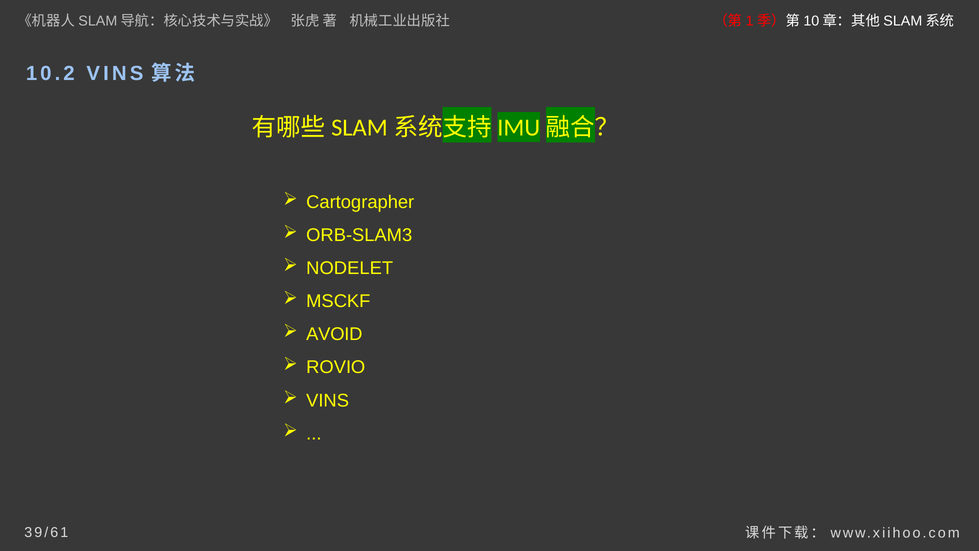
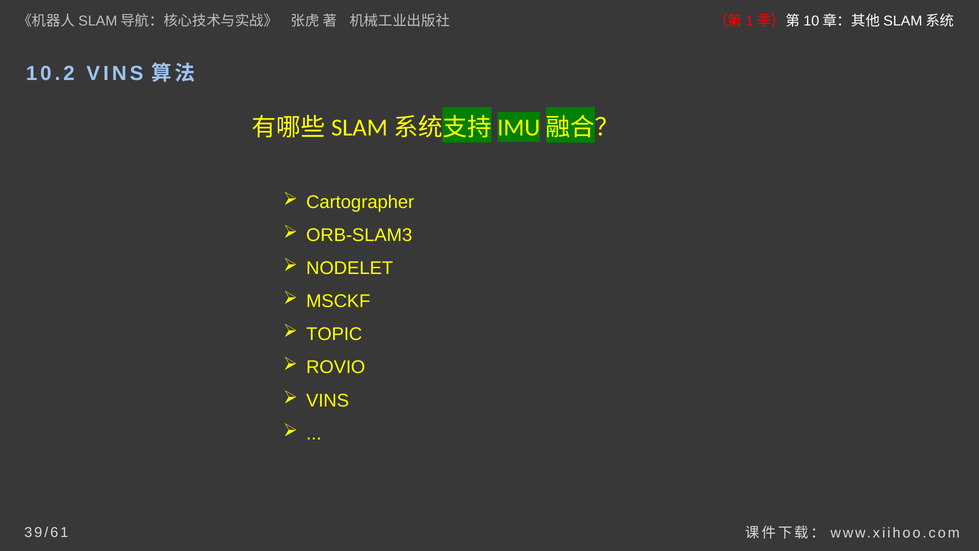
AVOID: AVOID -> TOPIC
